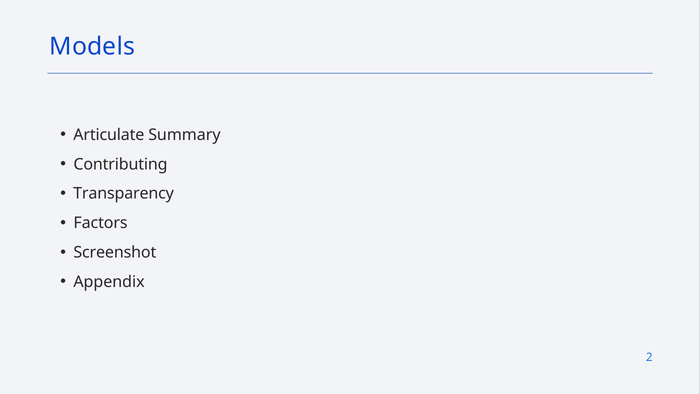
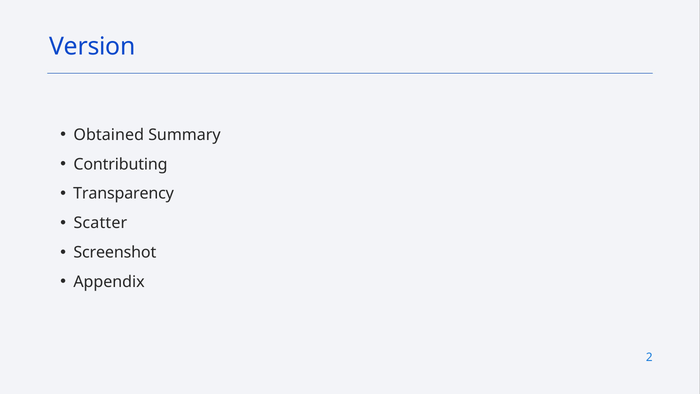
Models: Models -> Version
Articulate: Articulate -> Obtained
Factors: Factors -> Scatter
